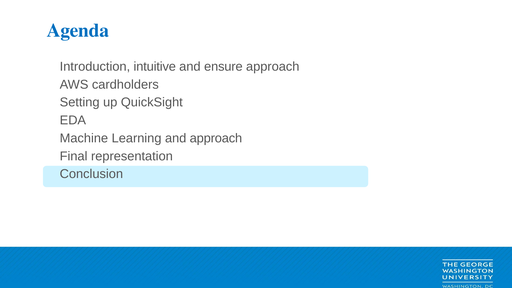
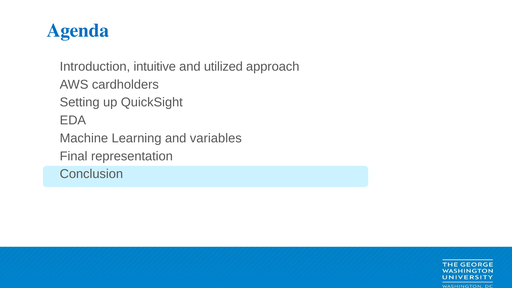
ensure: ensure -> utilized
and approach: approach -> variables
